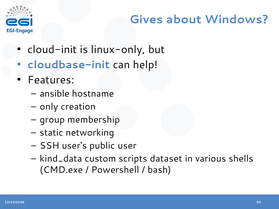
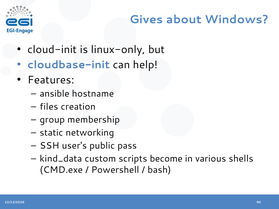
only: only -> files
user: user -> pass
dataset: dataset -> become
